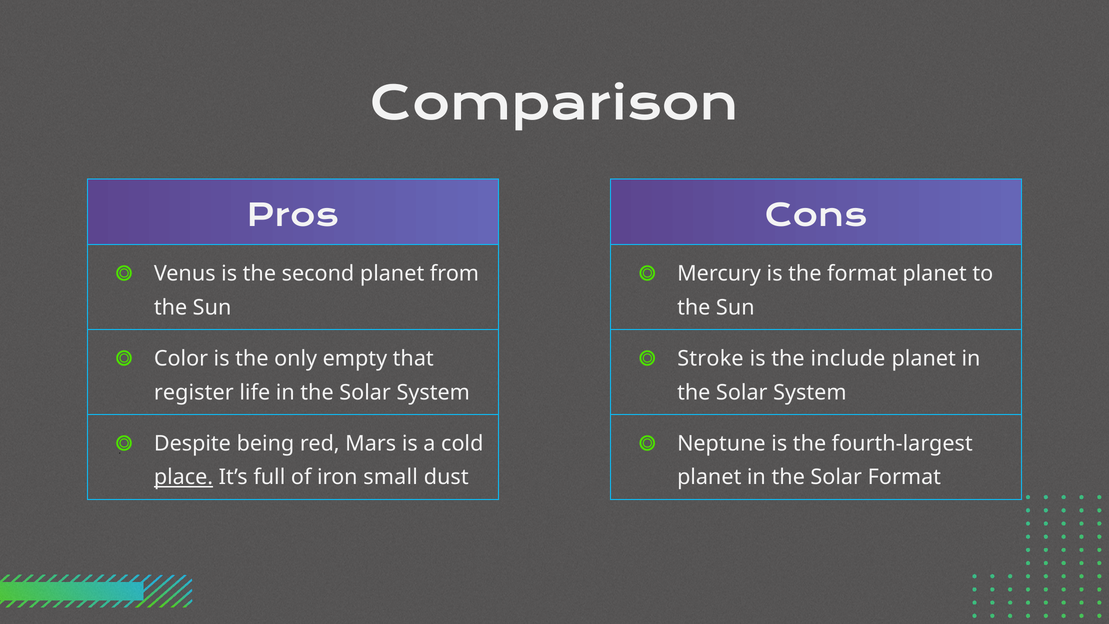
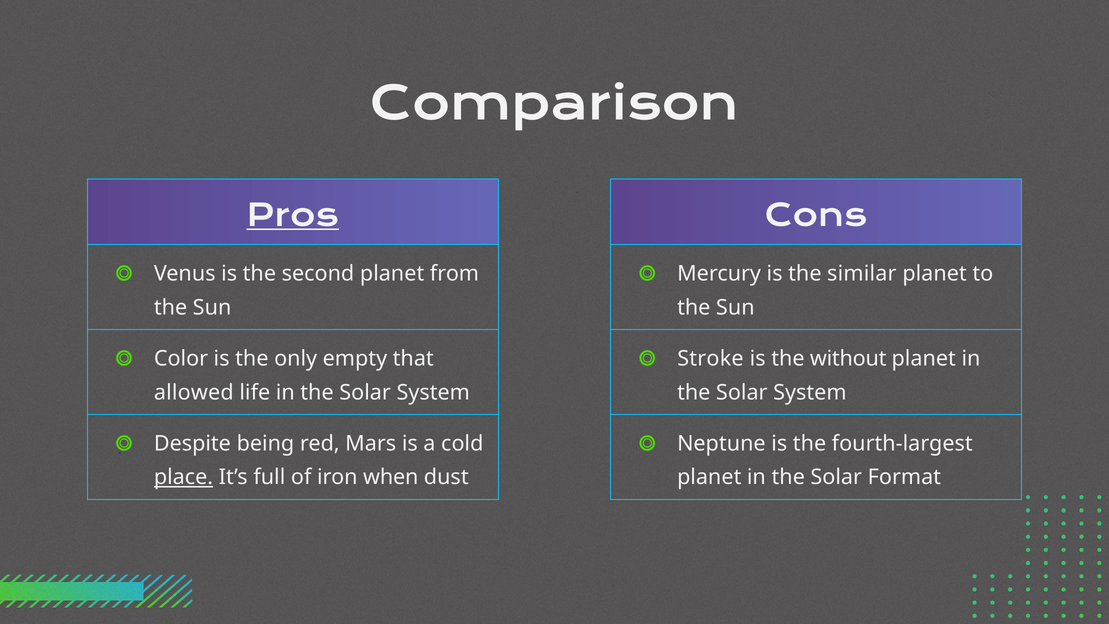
Pros underline: none -> present
the format: format -> similar
include: include -> without
register: register -> allowed
small: small -> when
